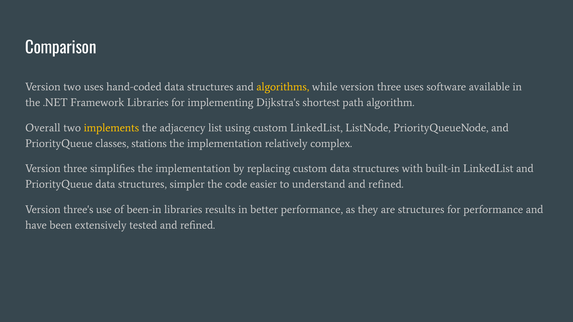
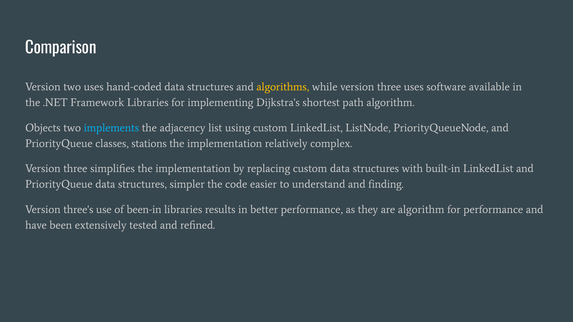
Overall: Overall -> Objects
implements colour: yellow -> light blue
understand and refined: refined -> finding
are structures: structures -> algorithm
